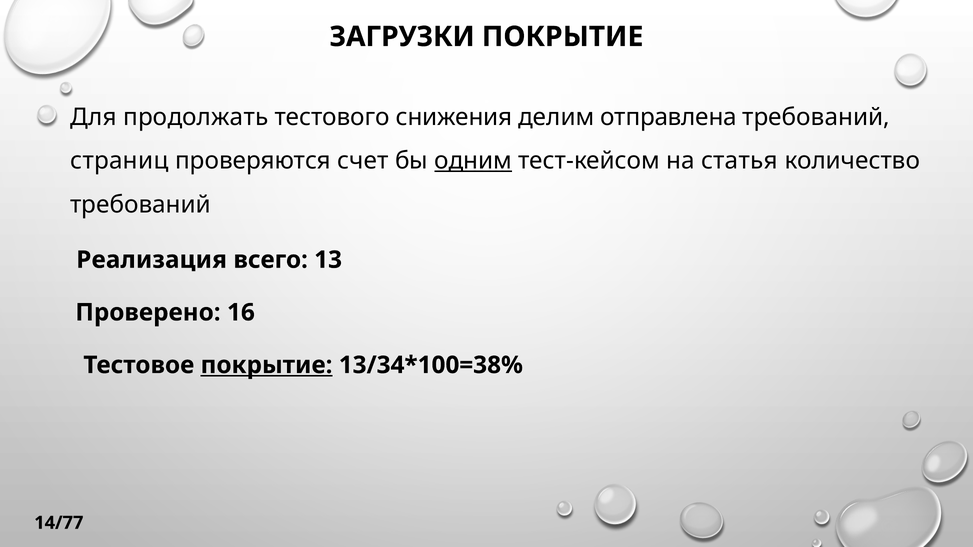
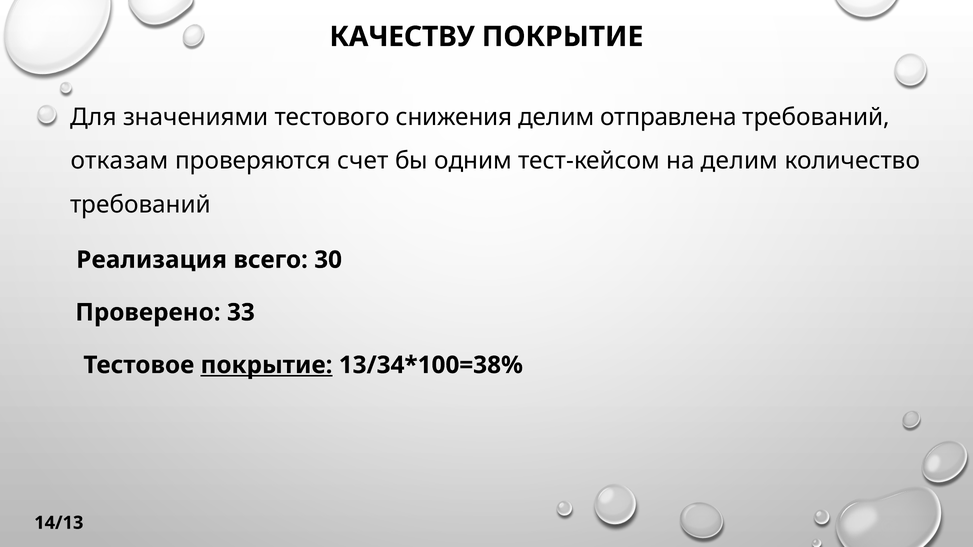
ЗАГРУЗКИ: ЗАГРУЗКИ -> КАЧЕСТВУ
продолжать: продолжать -> значениями
страниц: страниц -> отказам
одним underline: present -> none
на статья: статья -> делим
13: 13 -> 30
16: 16 -> 33
14/77: 14/77 -> 14/13
